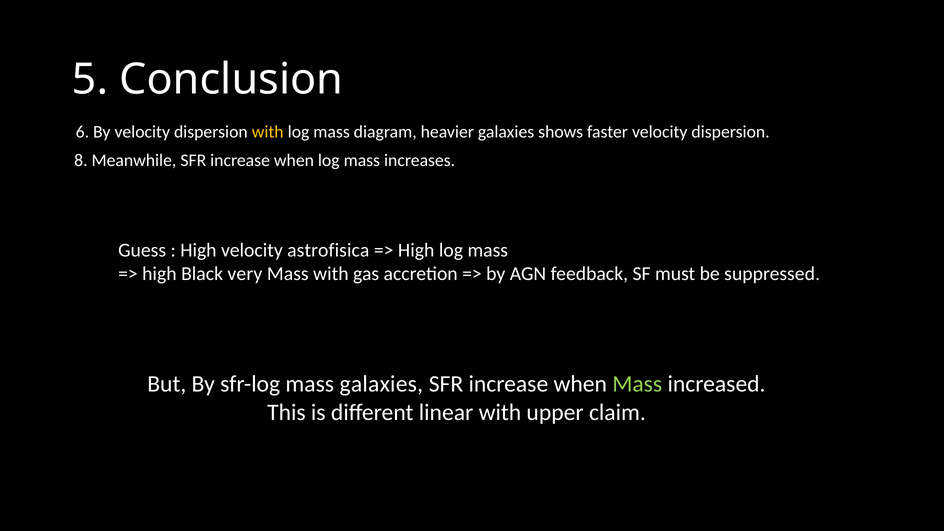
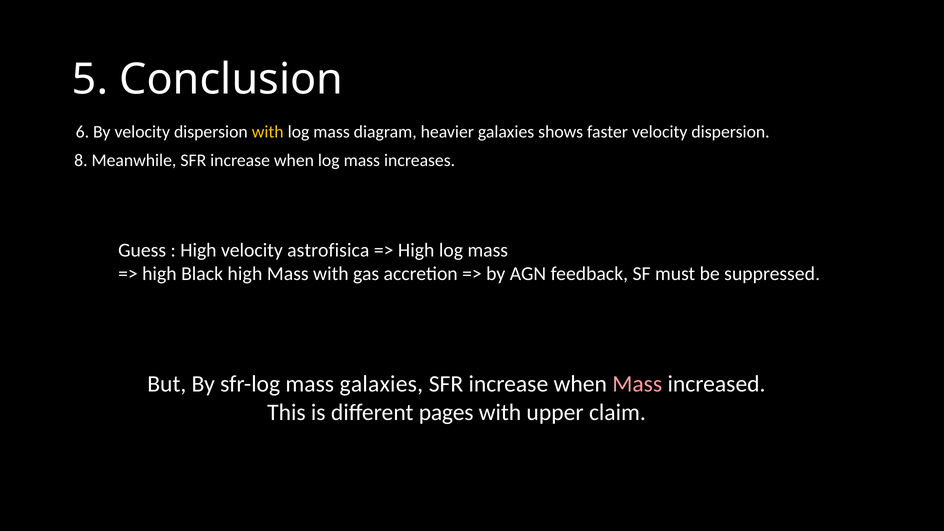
Black very: very -> high
Mass at (637, 384) colour: light green -> pink
linear: linear -> pages
